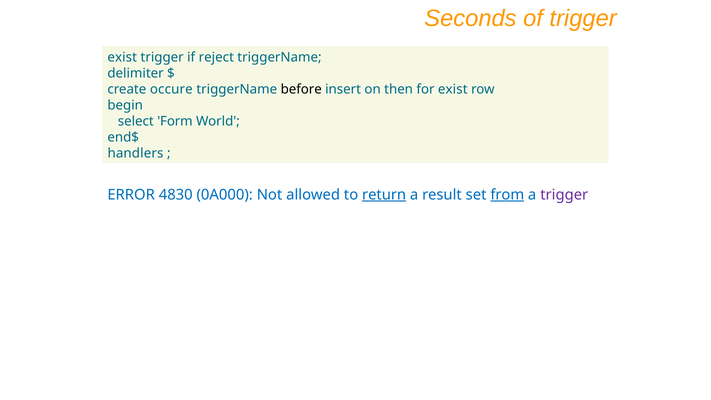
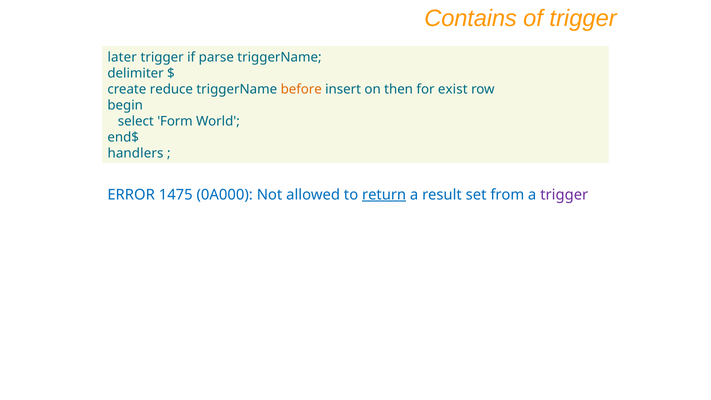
Seconds: Seconds -> Contains
exist at (122, 57): exist -> later
reject: reject -> parse
occure: occure -> reduce
before colour: black -> orange
4830: 4830 -> 1475
from underline: present -> none
